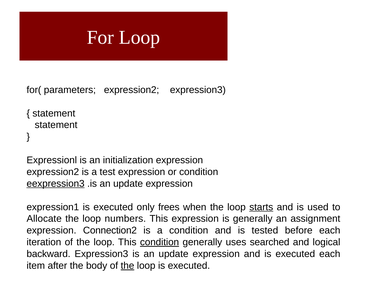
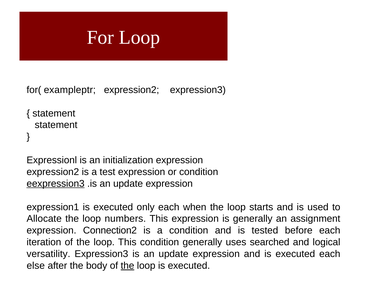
parameters: parameters -> exampleptr
only frees: frees -> each
starts underline: present -> none
condition at (160, 242) underline: present -> none
backward: backward -> versatility
item: item -> else
